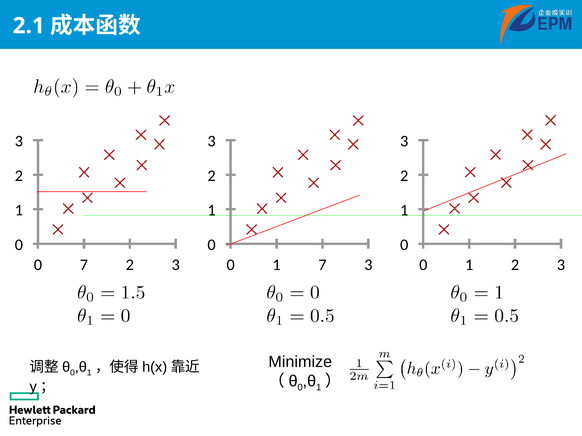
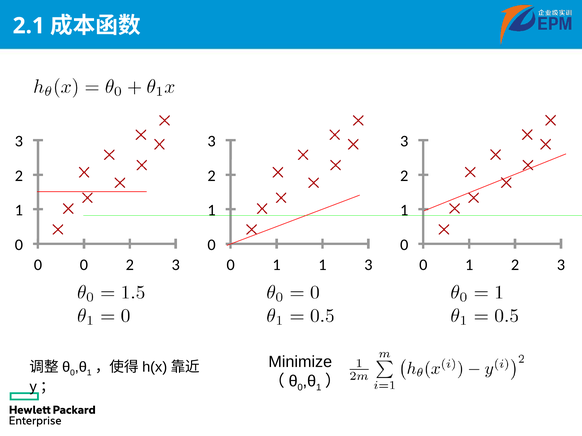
7 at (84, 265): 7 -> 0
1 7: 7 -> 1
